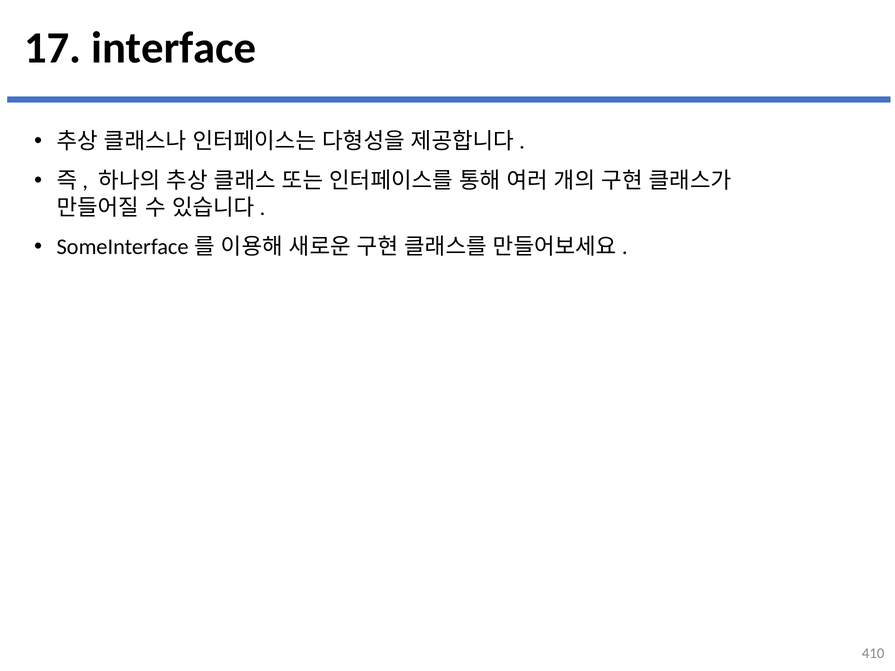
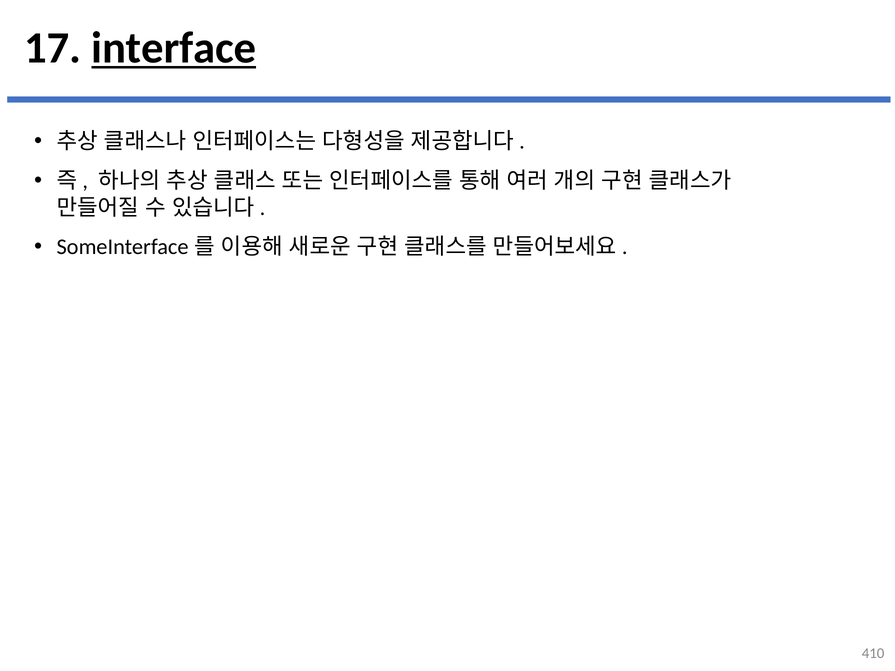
interface underline: none -> present
